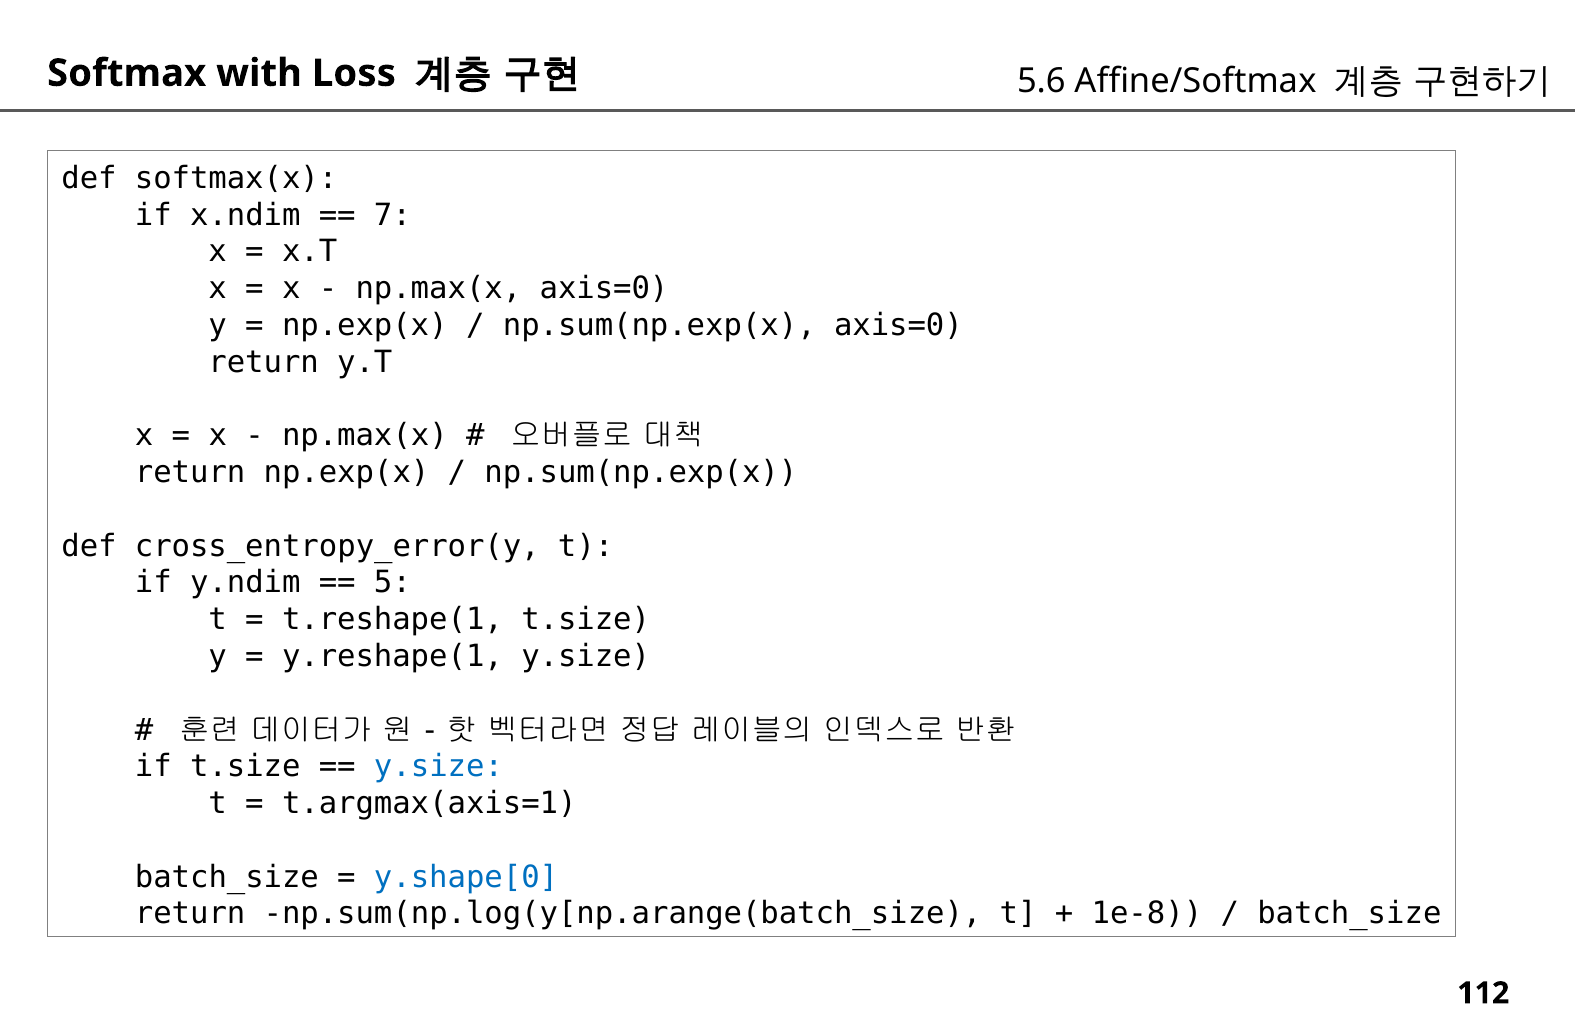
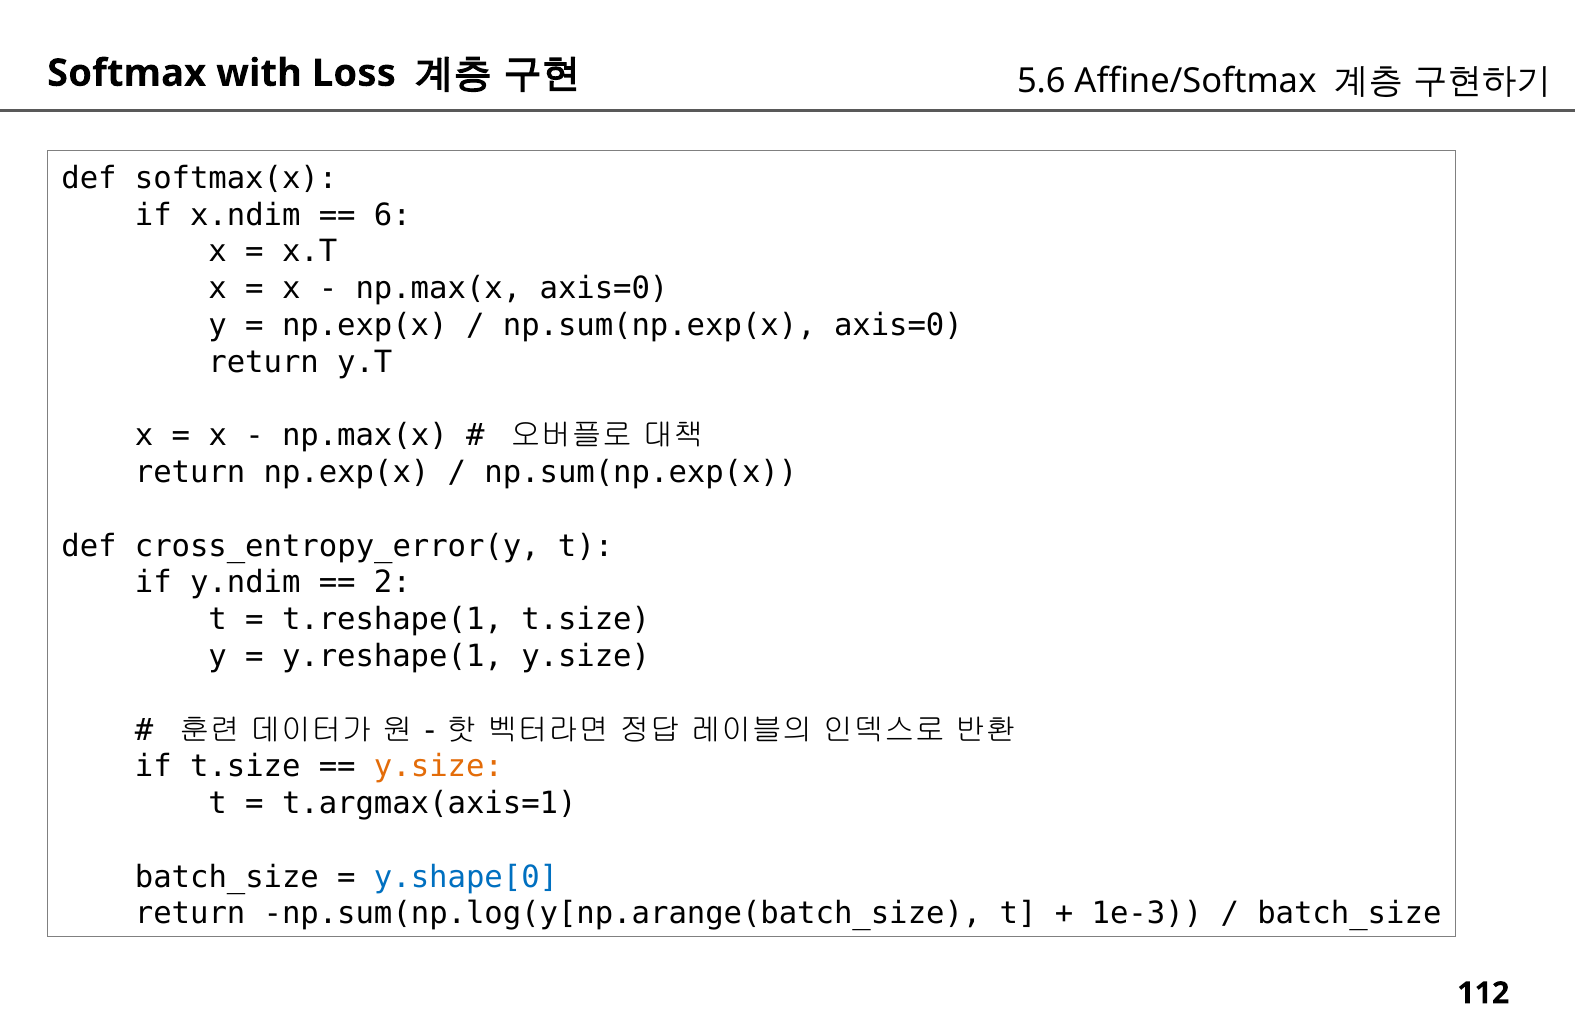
7: 7 -> 6
5: 5 -> 2
y.size at (438, 766) colour: blue -> orange
1e-8: 1e-8 -> 1e-3
